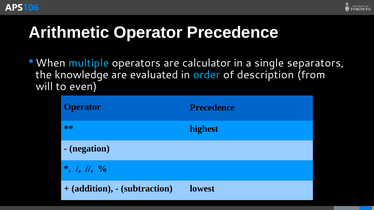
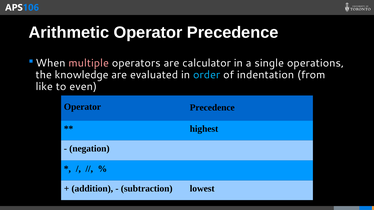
multiple colour: light blue -> pink
separators: separators -> operations
description: description -> indentation
will: will -> like
